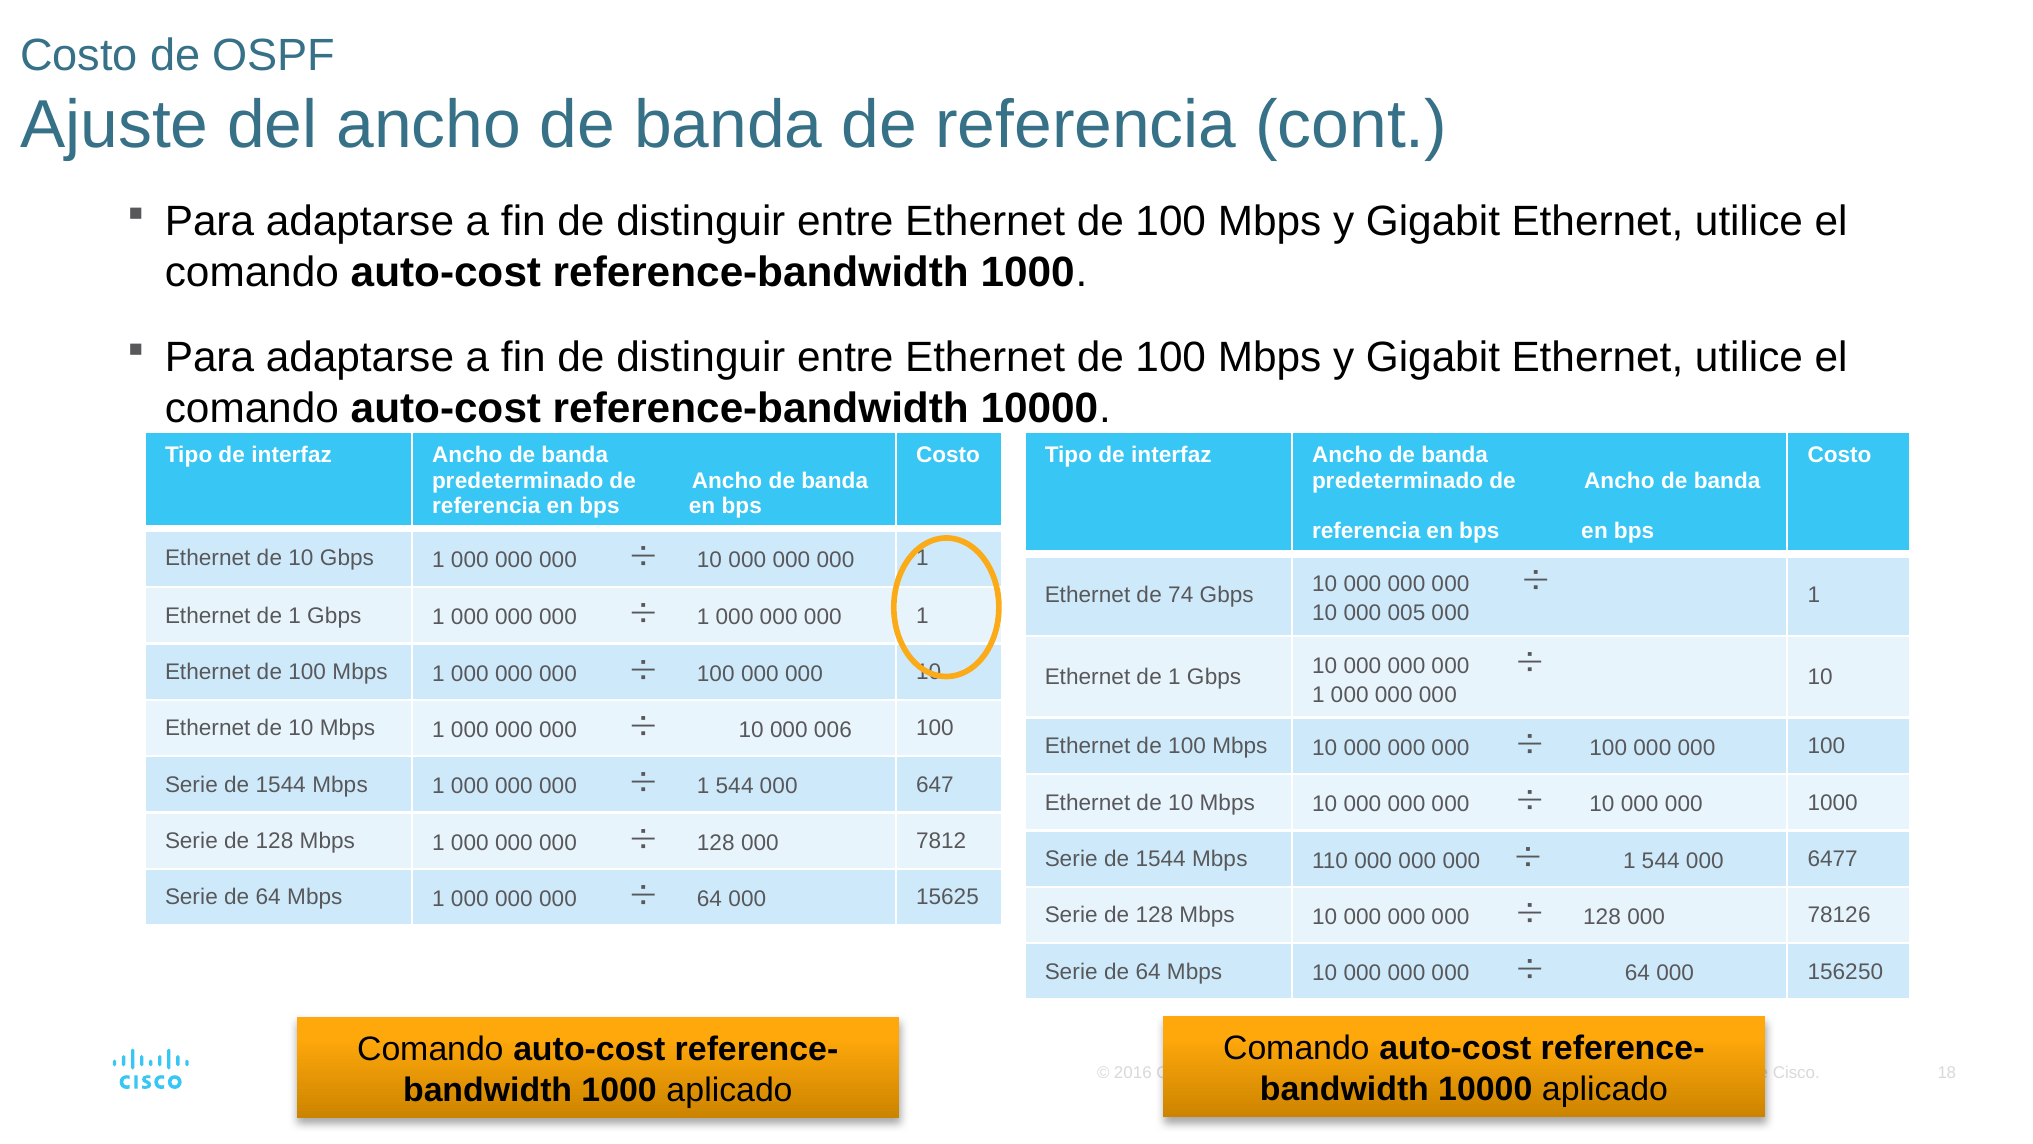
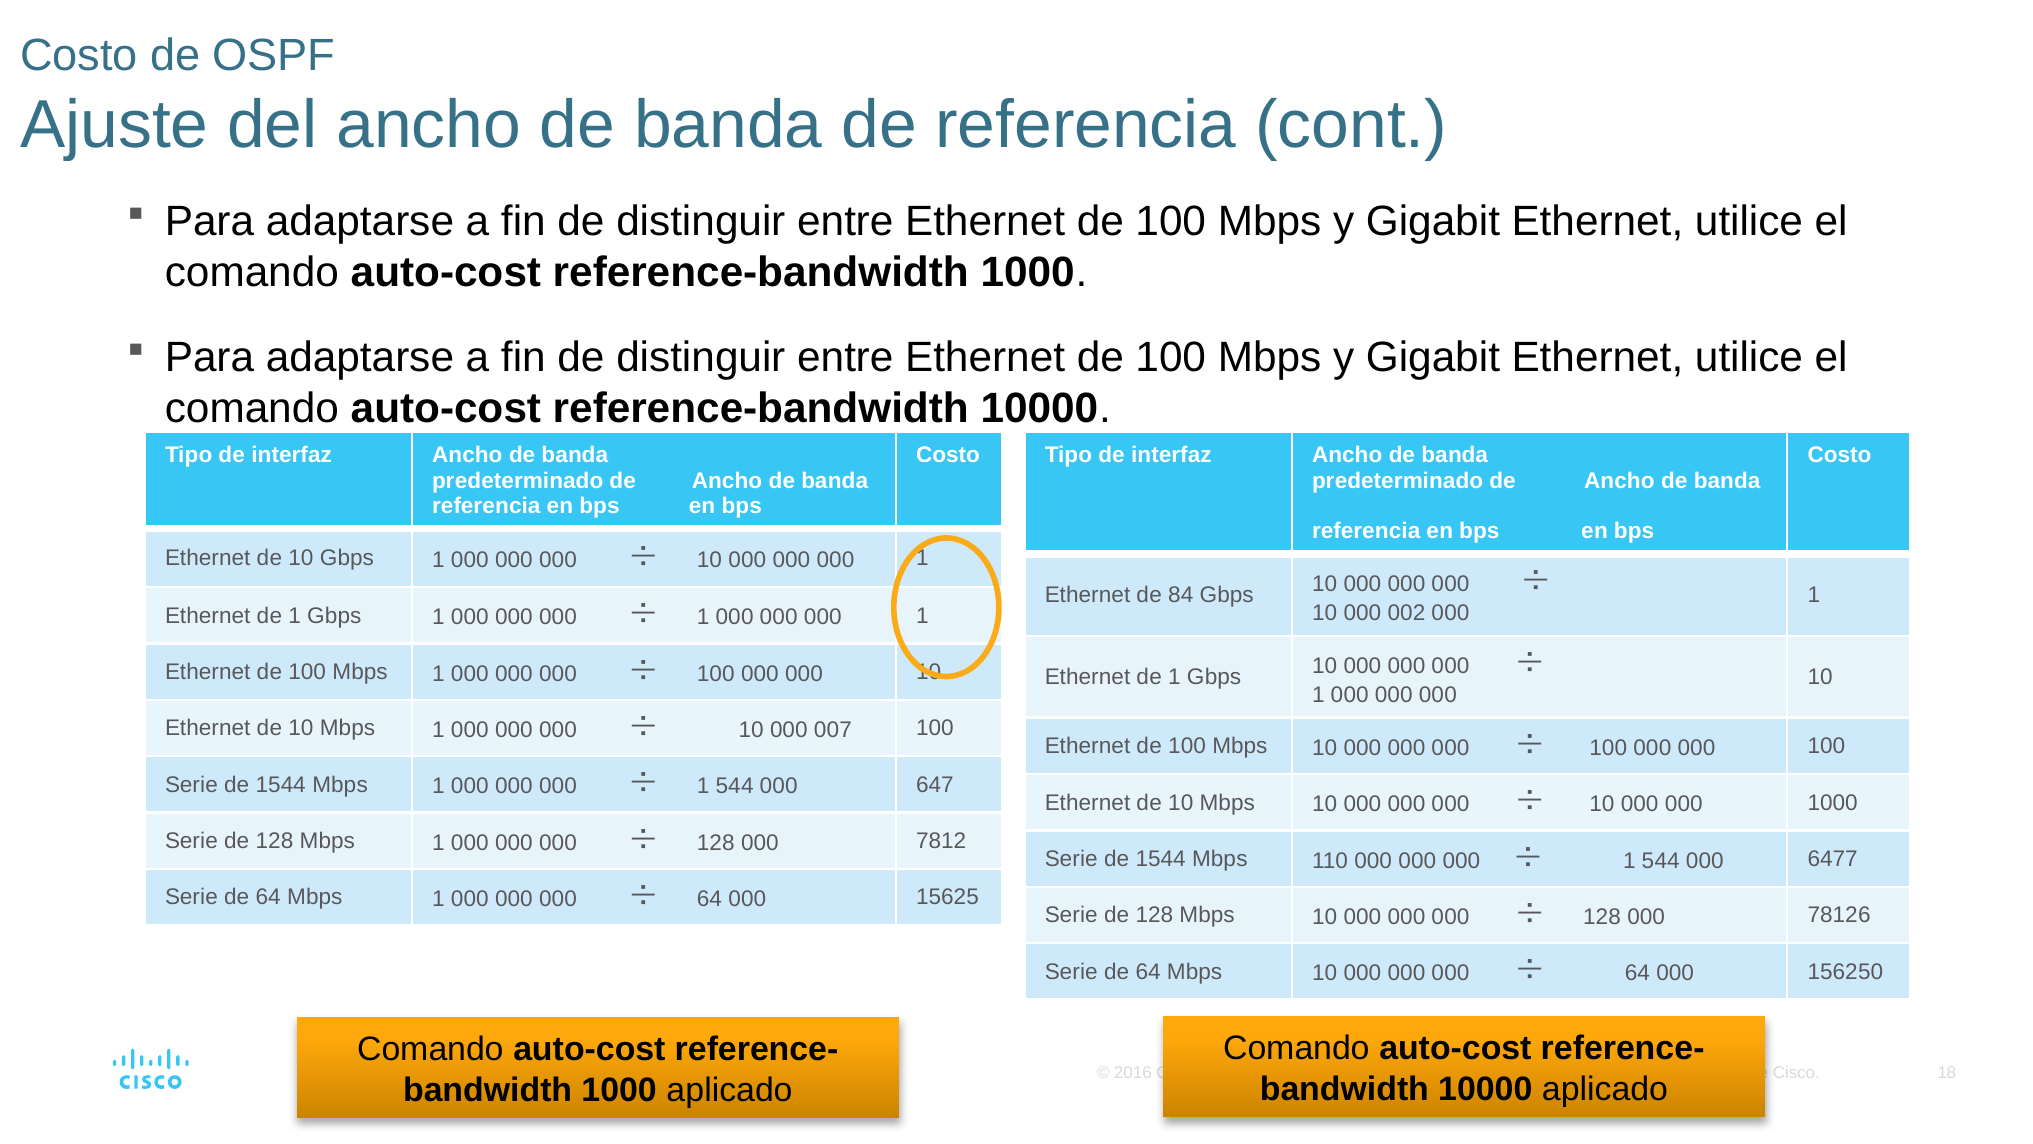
74: 74 -> 84
005: 005 -> 002
006: 006 -> 007
